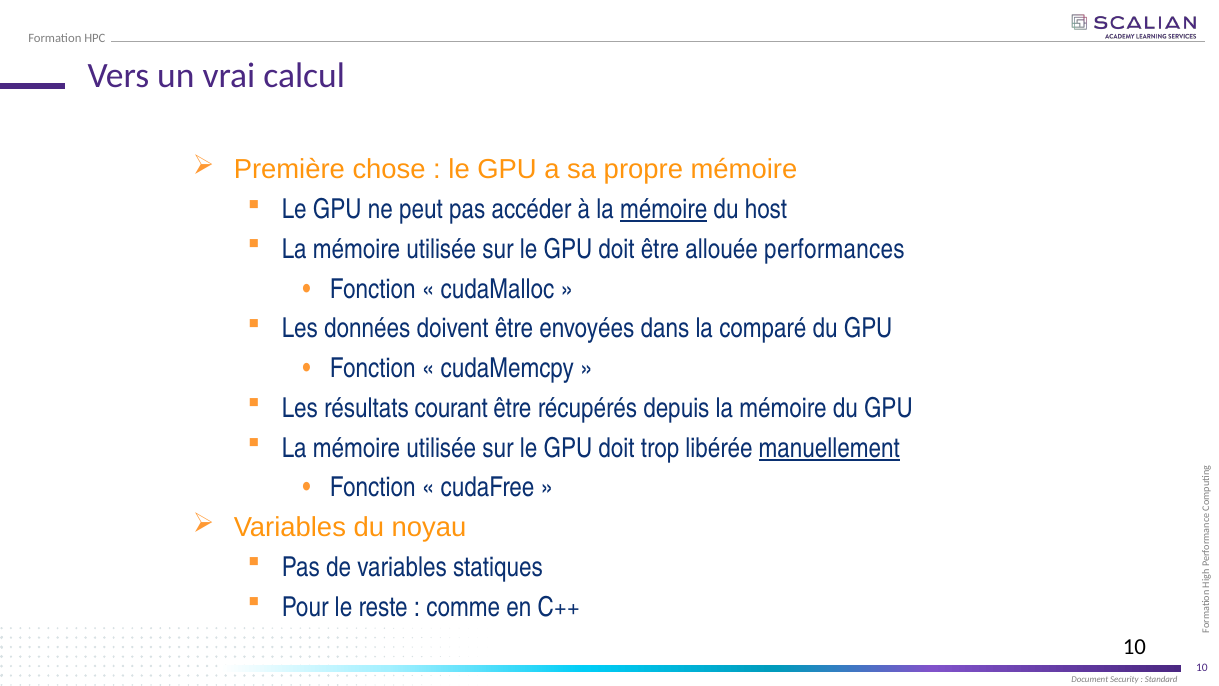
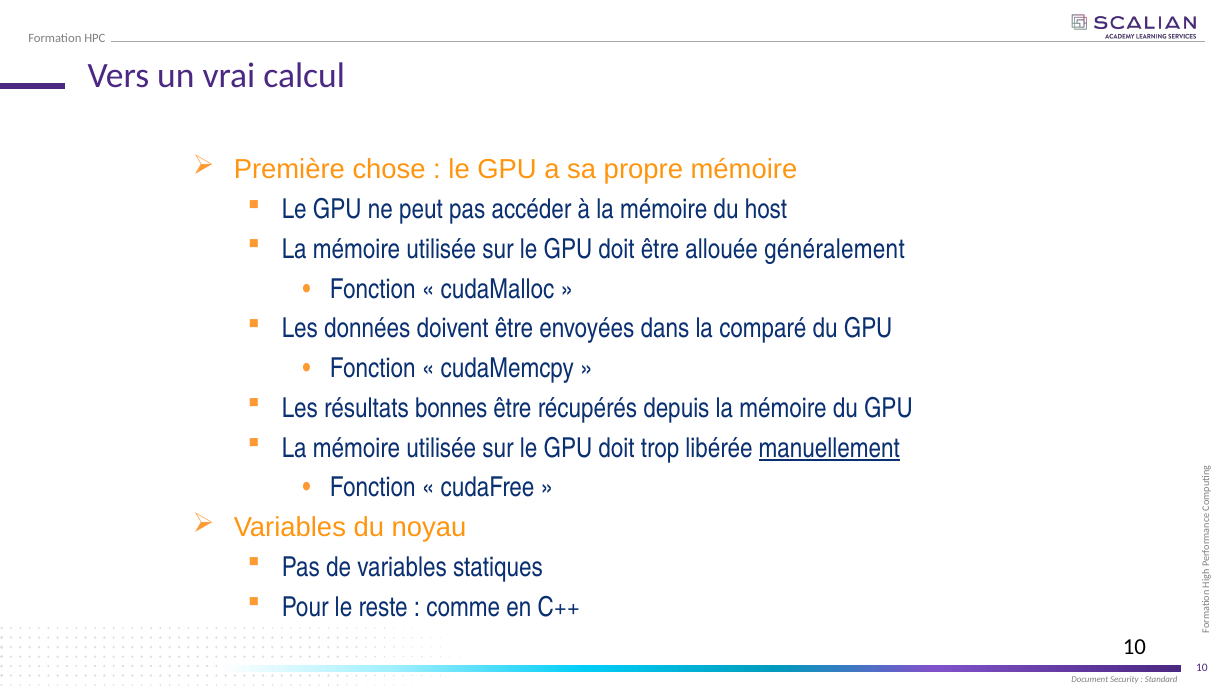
mémoire at (664, 209) underline: present -> none
performances: performances -> généralement
courant: courant -> bonnes
